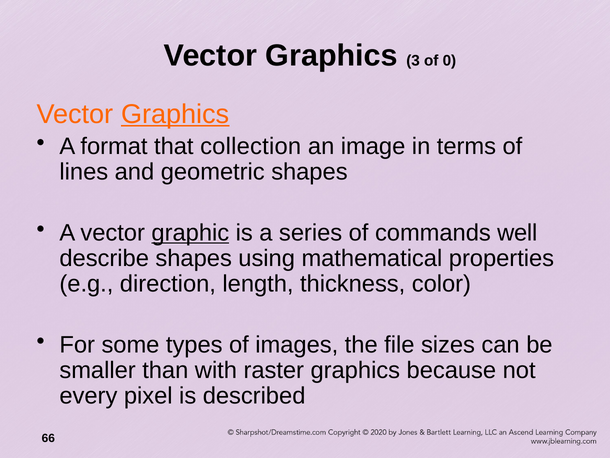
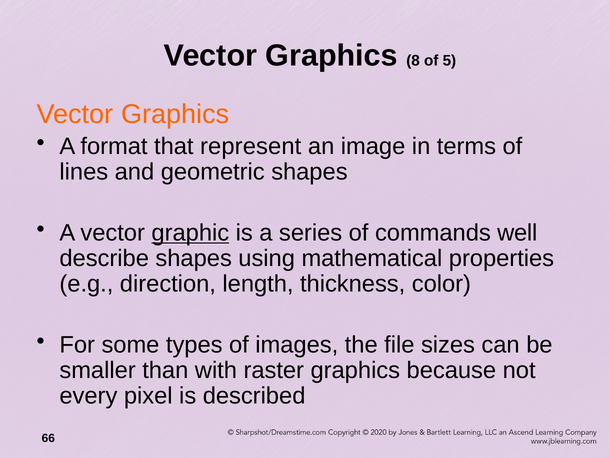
3: 3 -> 8
0: 0 -> 5
Graphics at (175, 114) underline: present -> none
collection: collection -> represent
